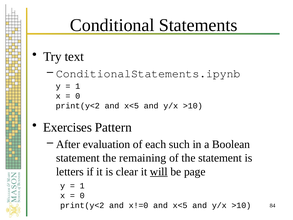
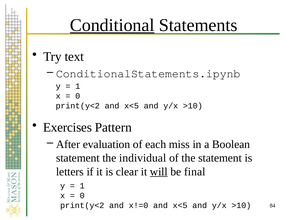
Conditional underline: none -> present
such: such -> miss
remaining: remaining -> individual
page: page -> final
